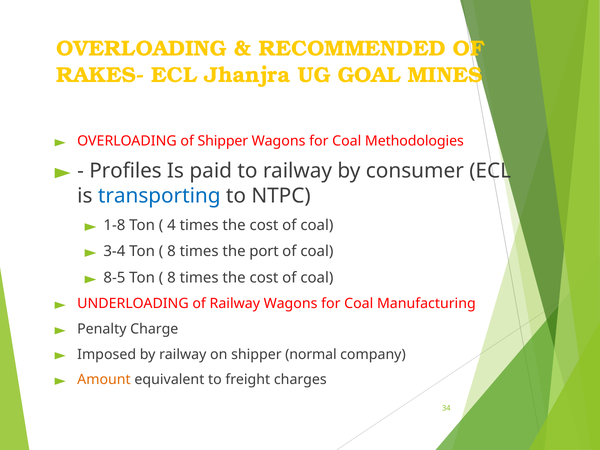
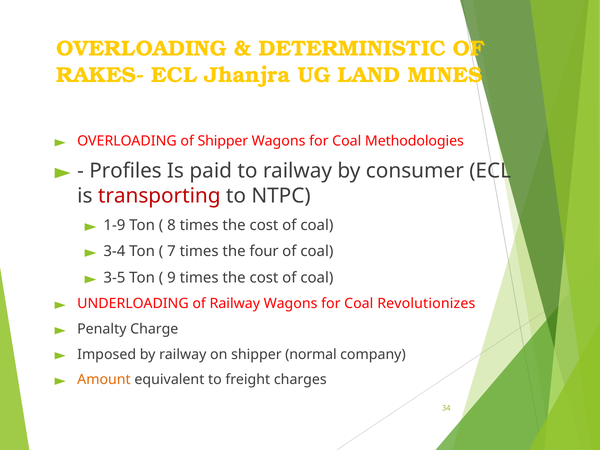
RECOMMENDED: RECOMMENDED -> DETERMINISTIC
GOAL: GOAL -> LAND
transporting colour: blue -> red
1-8: 1-8 -> 1-9
4: 4 -> 8
8 at (172, 252): 8 -> 7
port: port -> four
8-5: 8-5 -> 3-5
8 at (172, 278): 8 -> 9
Manufacturing: Manufacturing -> Revolutionizes
